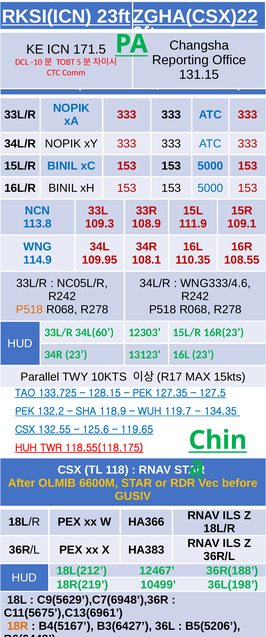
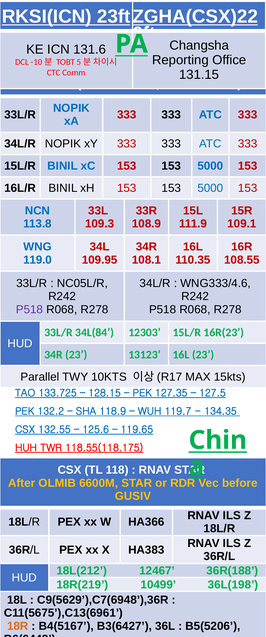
171.5: 171.5 -> 131.6
114.9: 114.9 -> 119.0
P518 at (29, 309) colour: orange -> purple
34L(60: 34L(60 -> 34L(84
